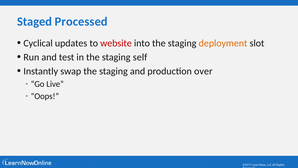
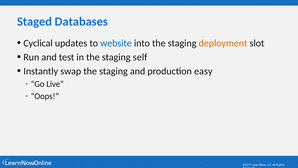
Processed: Processed -> Databases
website colour: red -> blue
over: over -> easy
